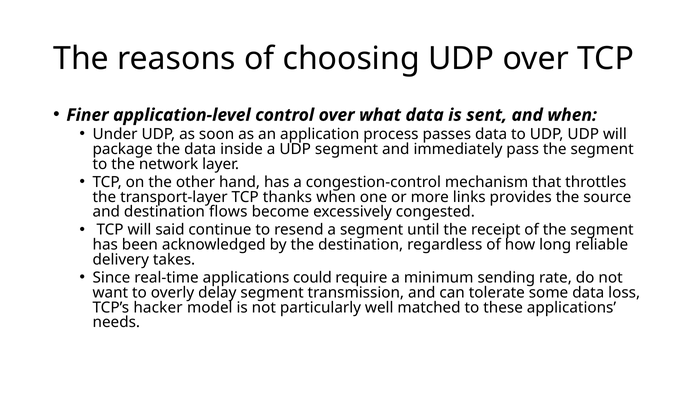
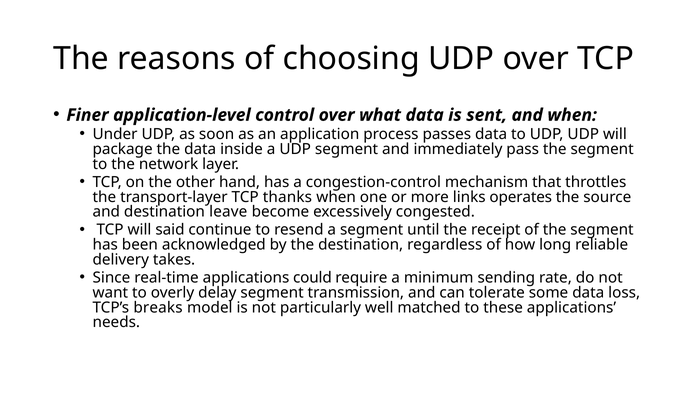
provides: provides -> operates
flows: flows -> leave
hacker: hacker -> breaks
